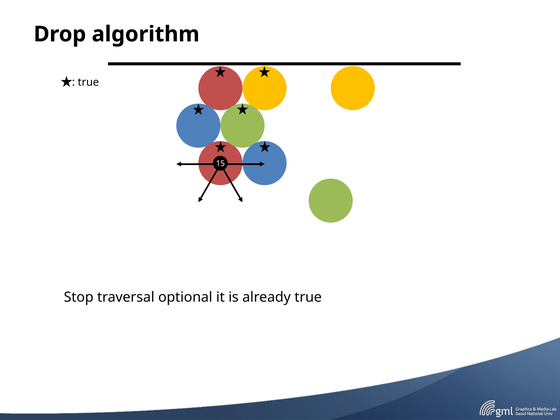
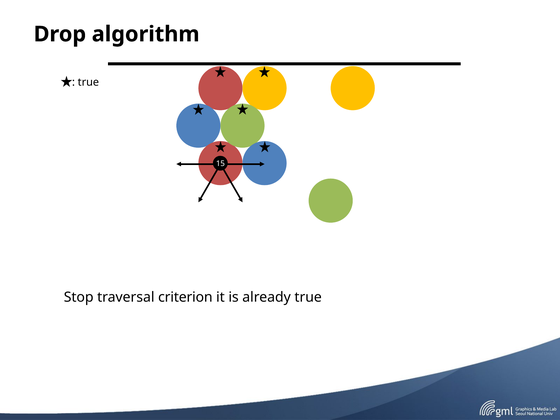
optional: optional -> criterion
